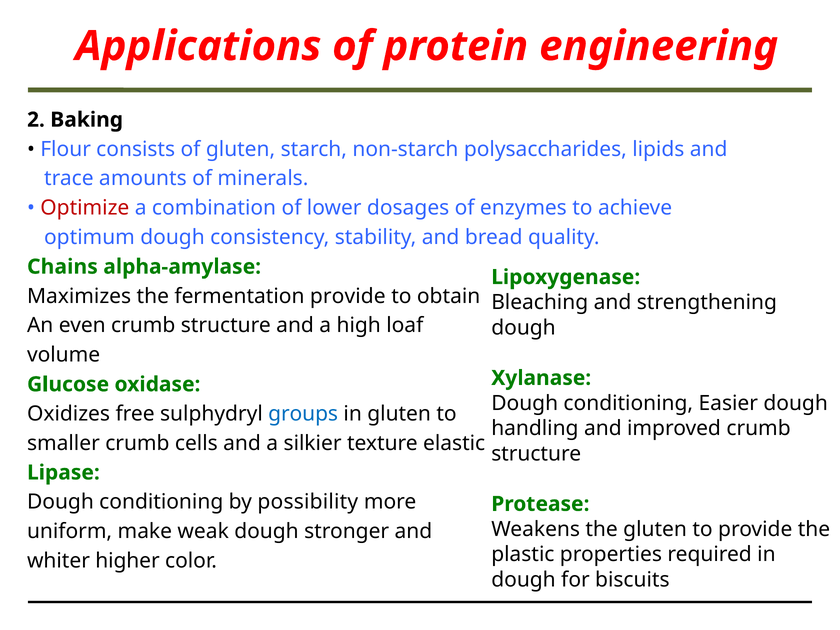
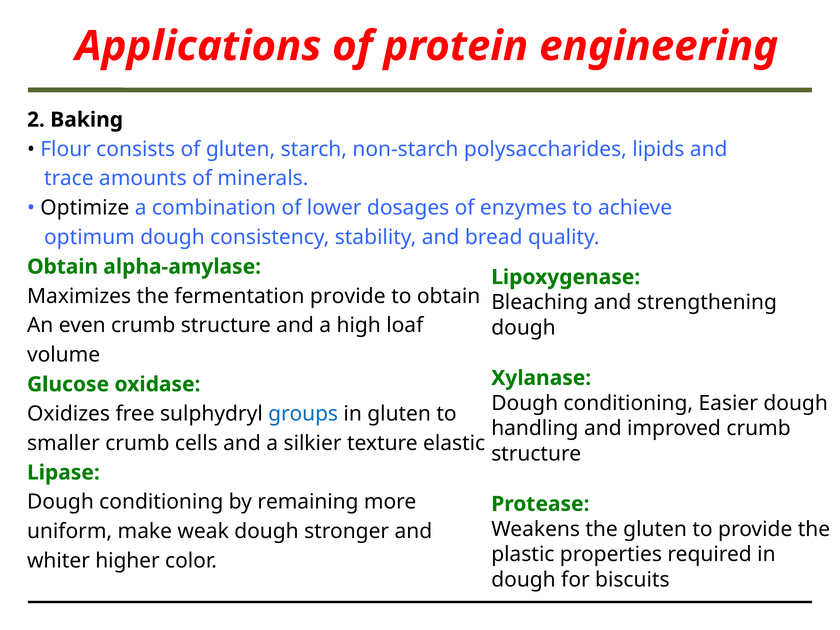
Optimize colour: red -> black
Chains at (62, 267): Chains -> Obtain
possibility: possibility -> remaining
